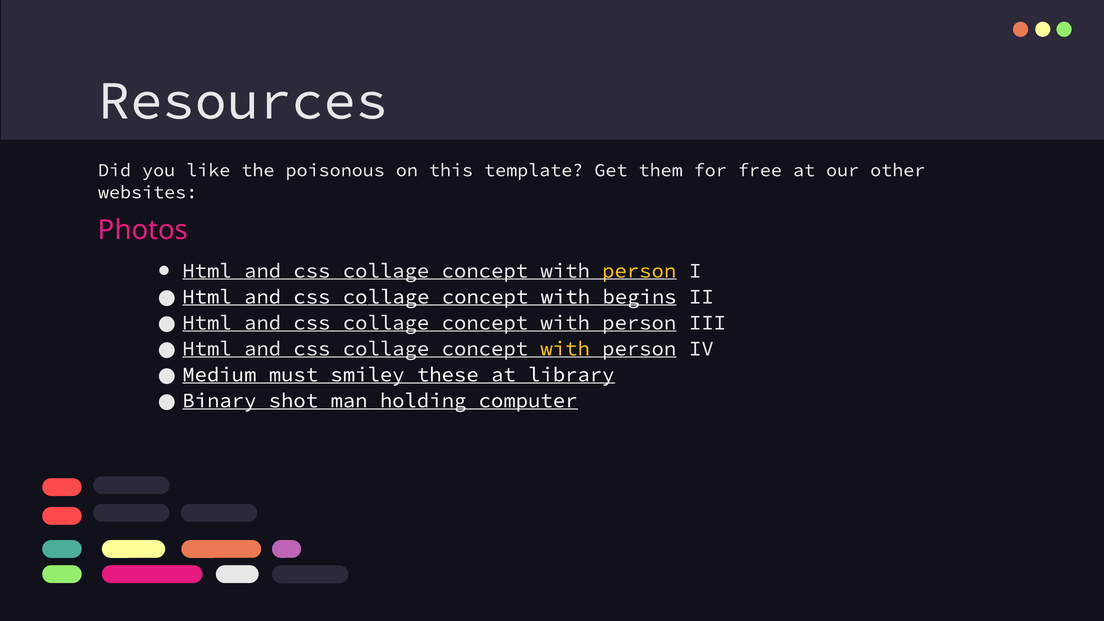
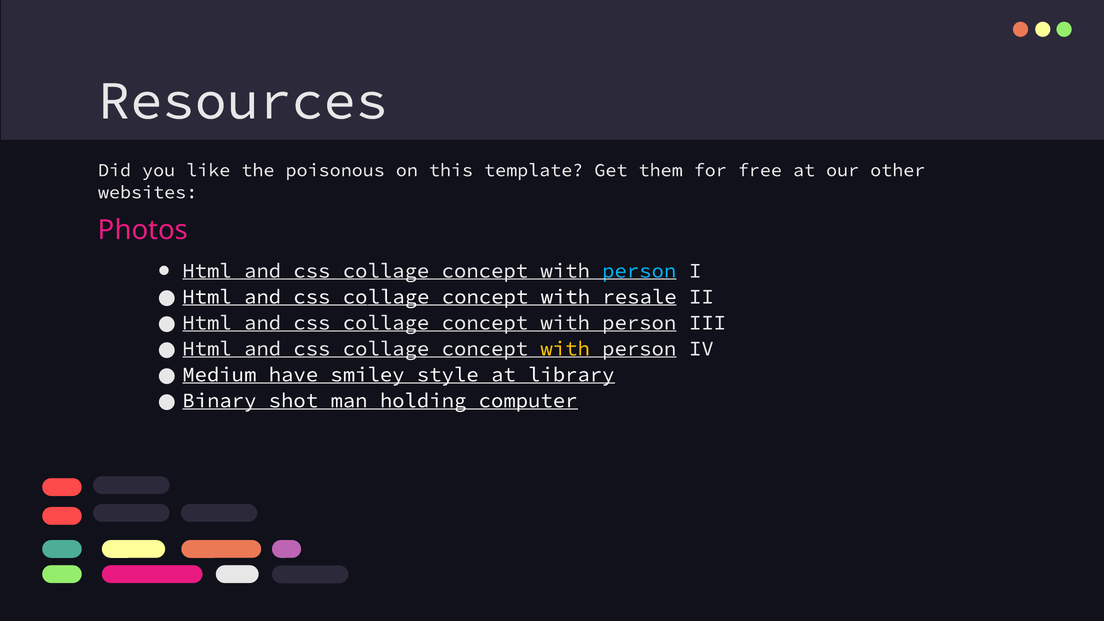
person at (639, 271) colour: yellow -> light blue
begins: begins -> resale
must: must -> have
these: these -> style
